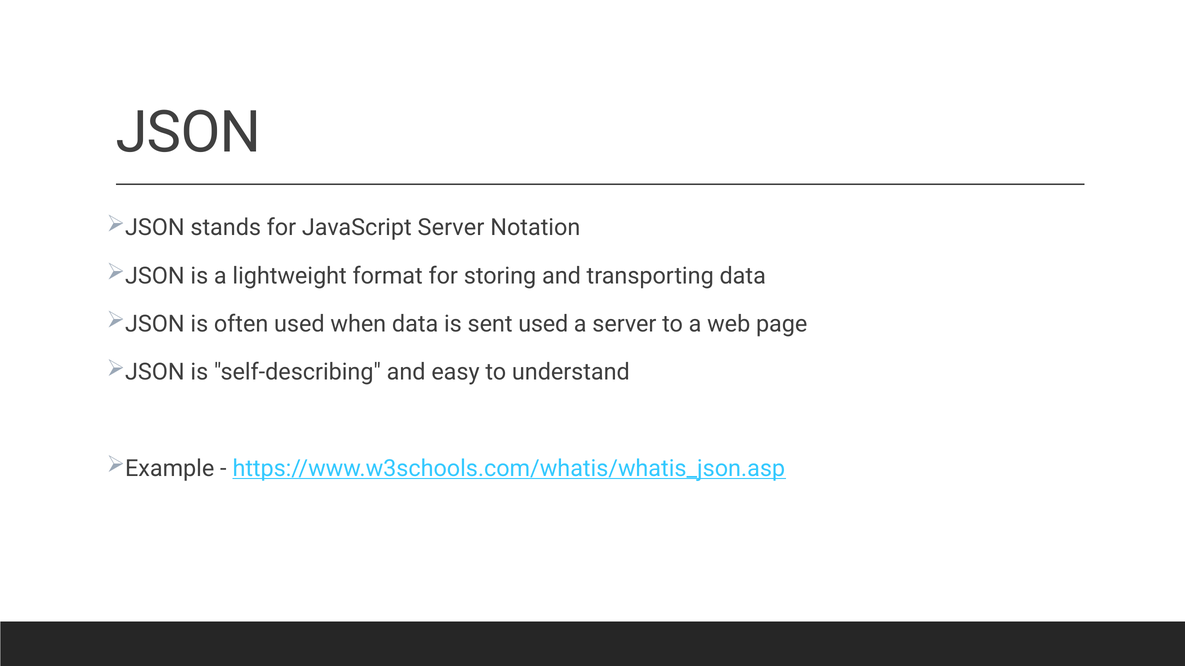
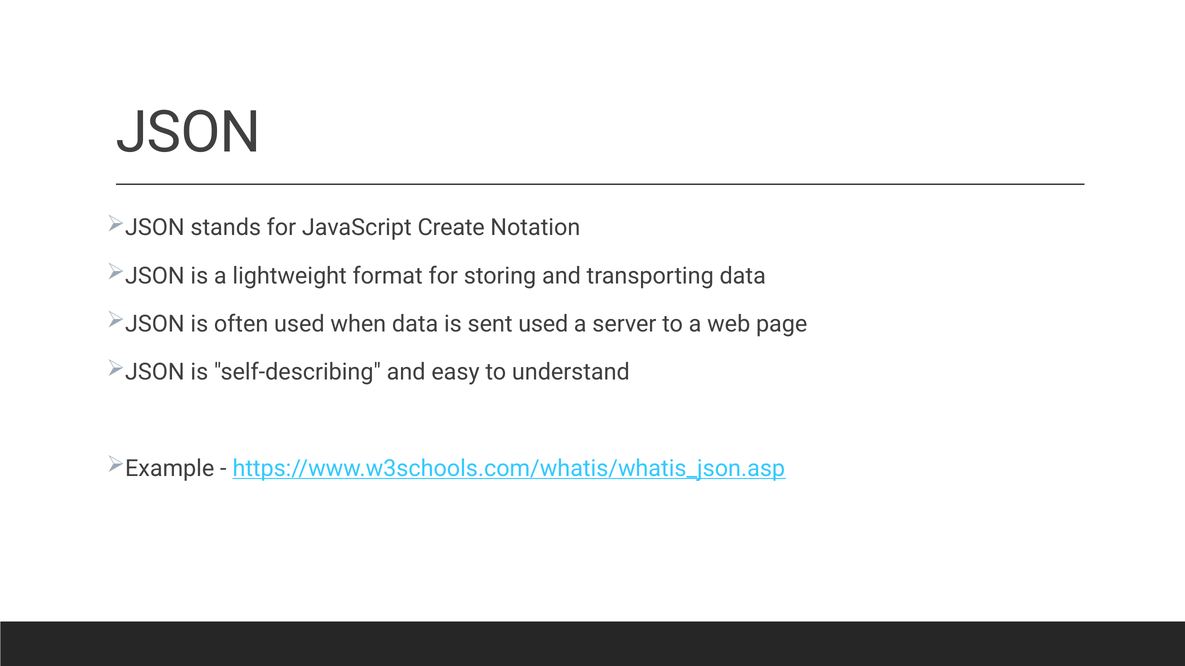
JavaScript Server: Server -> Create
